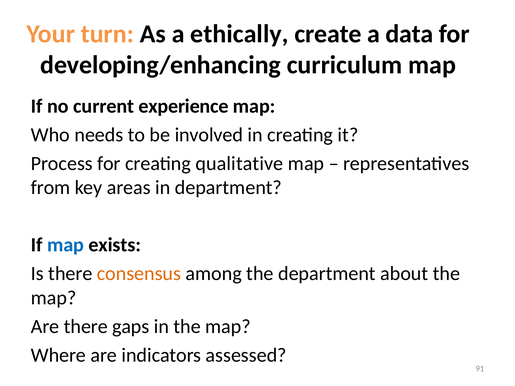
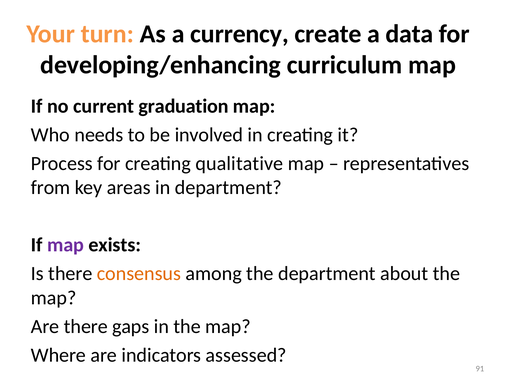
ethically: ethically -> currency
experience: experience -> graduation
map at (66, 245) colour: blue -> purple
